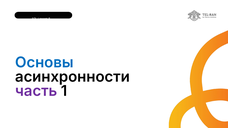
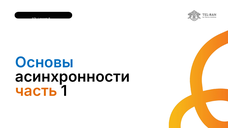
часть colour: purple -> orange
